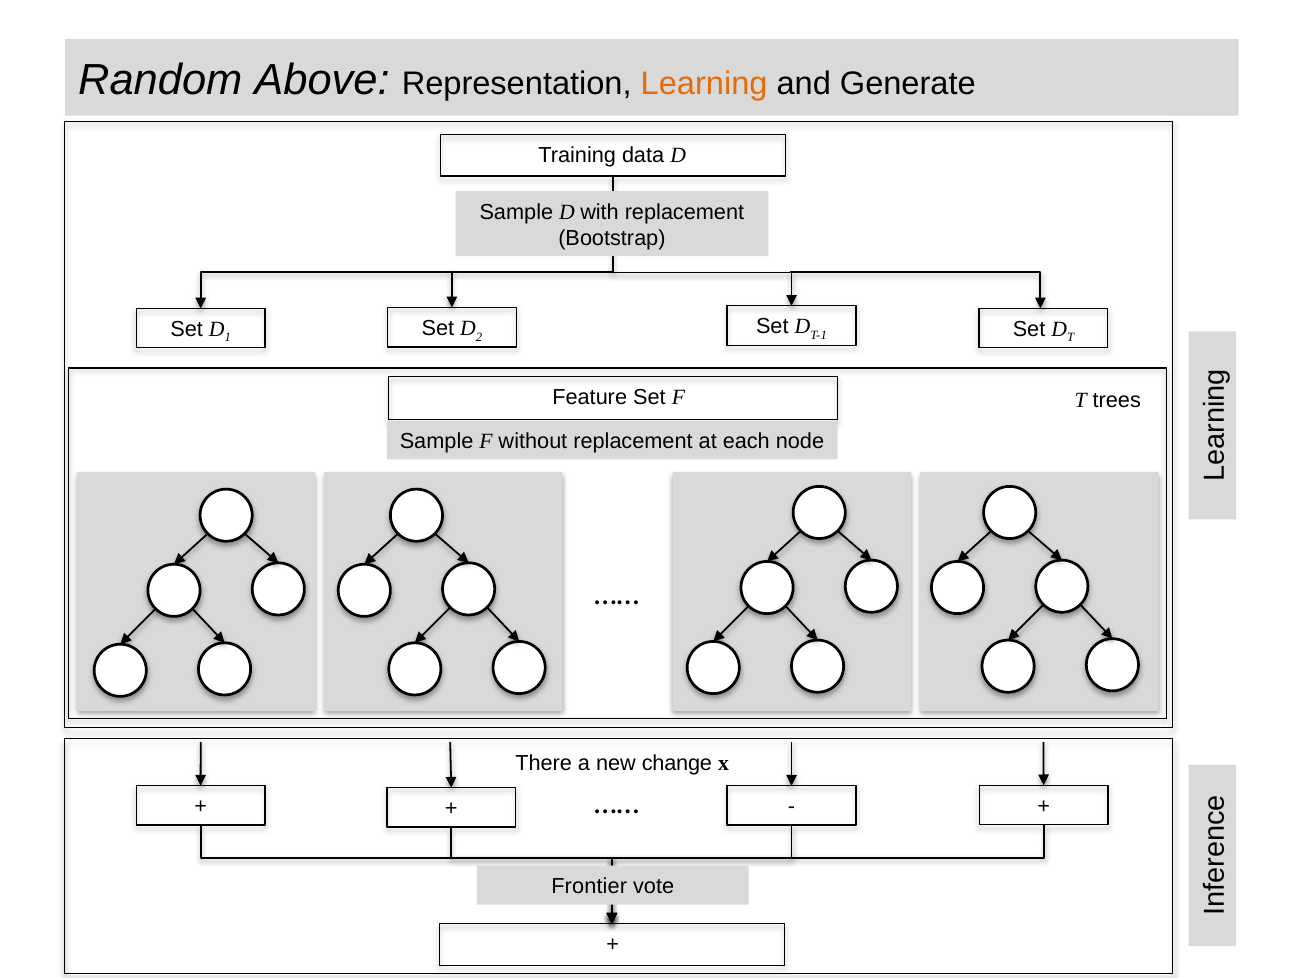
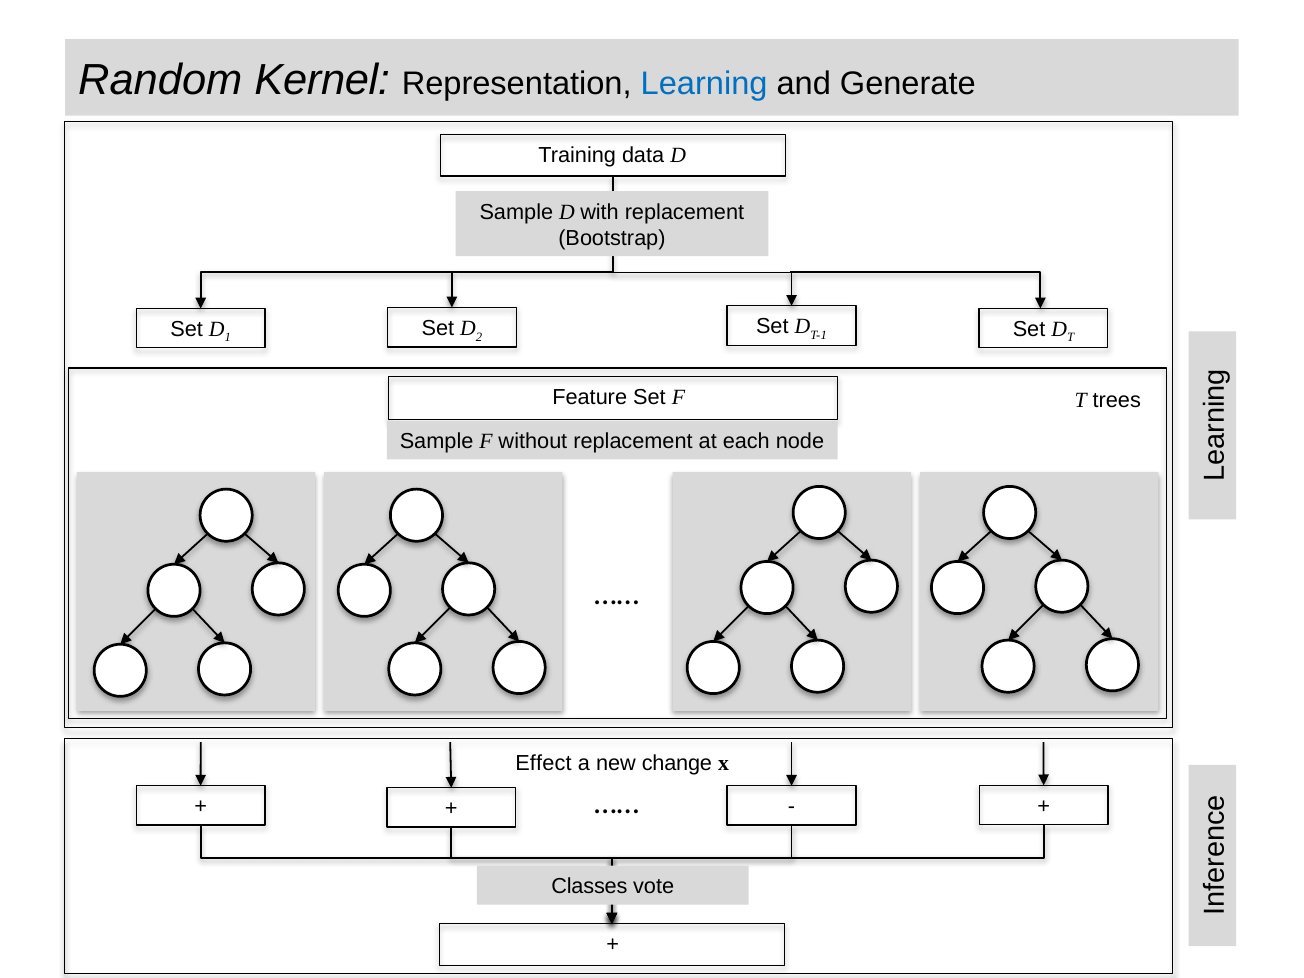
Above: Above -> Kernel
Learning colour: orange -> blue
There: There -> Effect
Frontier: Frontier -> Classes
